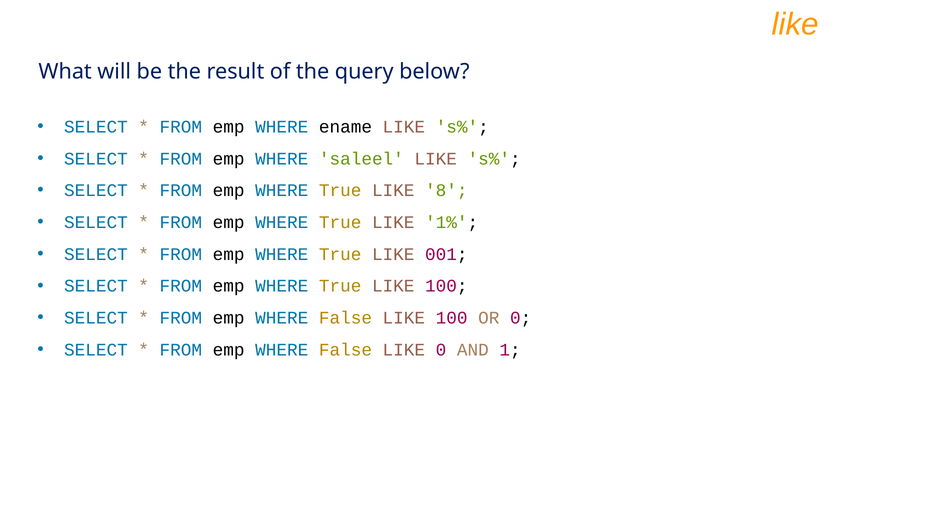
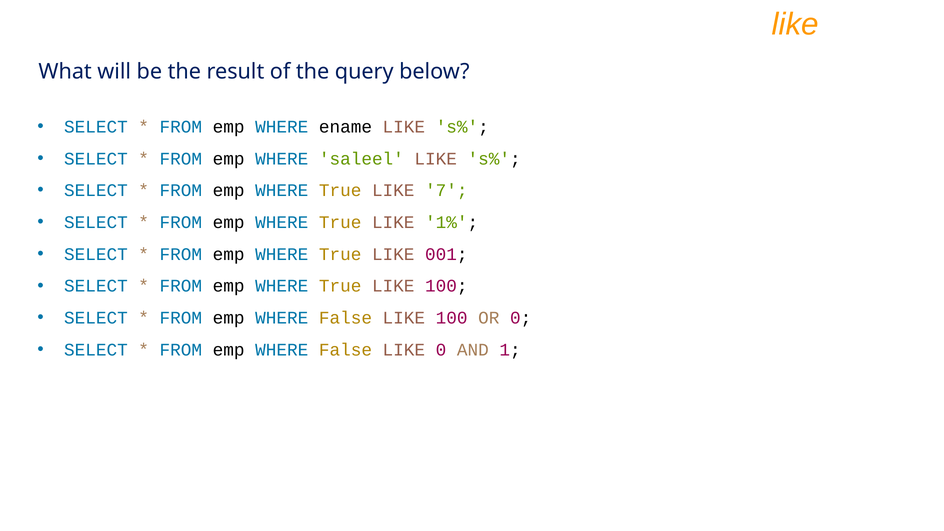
8: 8 -> 7
